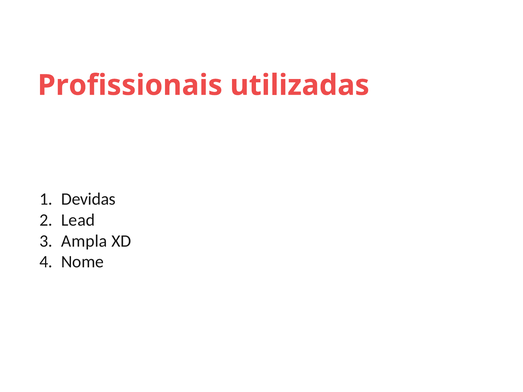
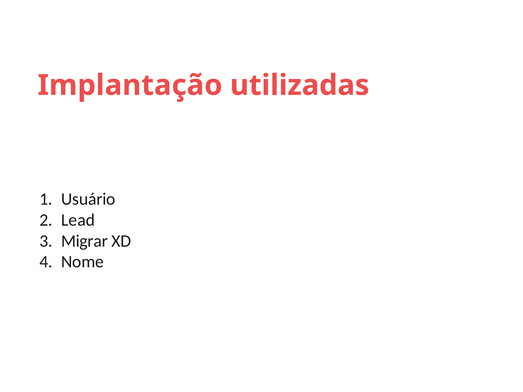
Profissionais: Profissionais -> Implantação
Devidas: Devidas -> Usuário
Ampla: Ampla -> Migrar
